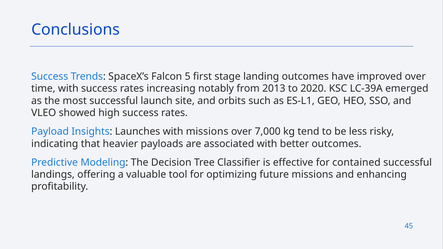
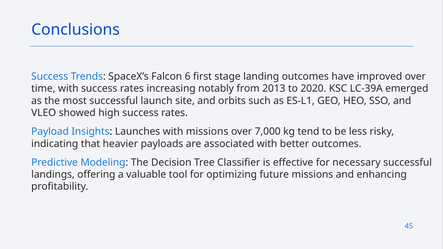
5: 5 -> 6
contained: contained -> necessary
